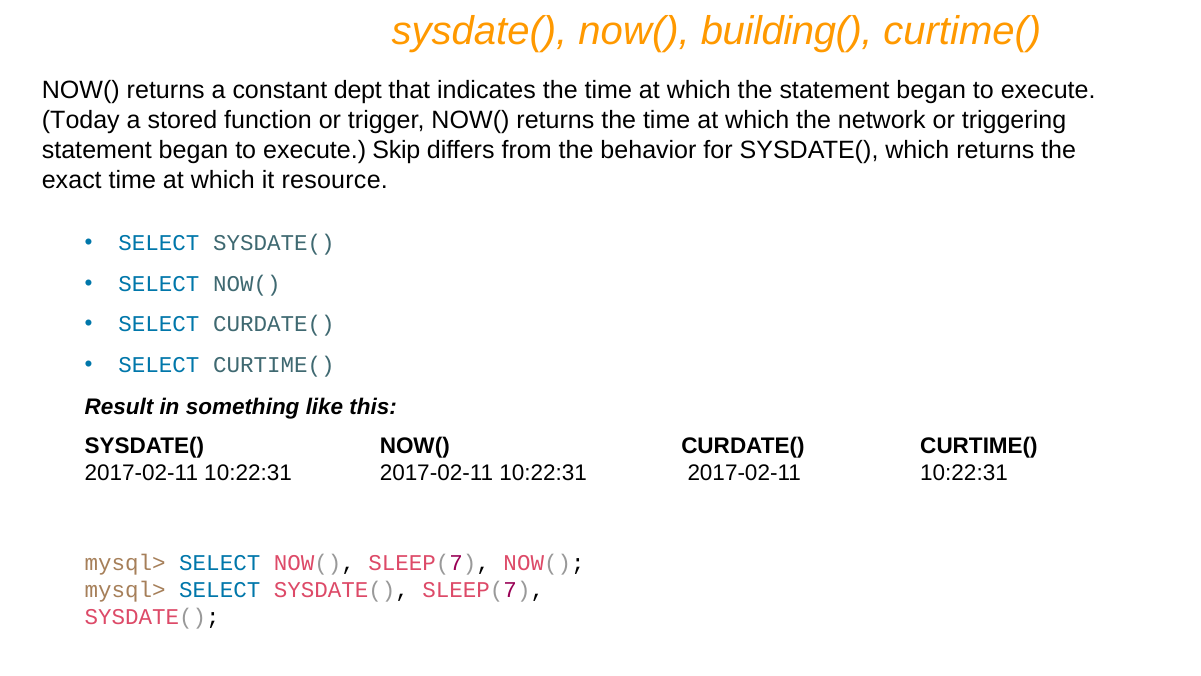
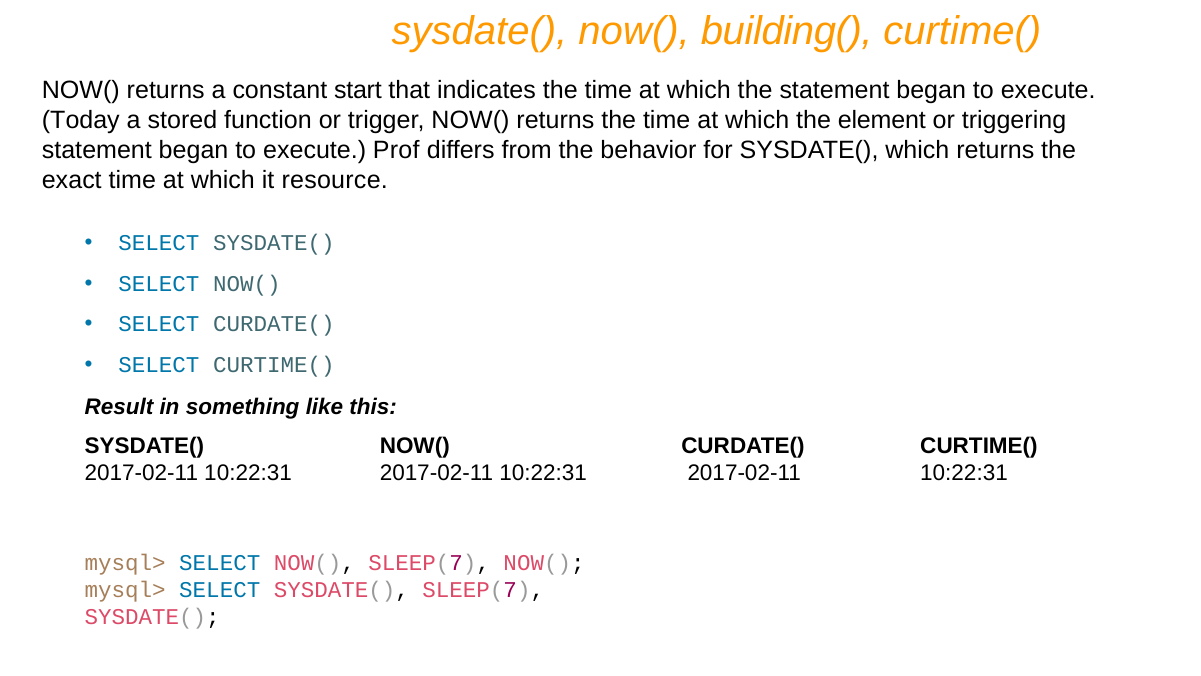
dept: dept -> start
network: network -> element
Skip: Skip -> Prof
